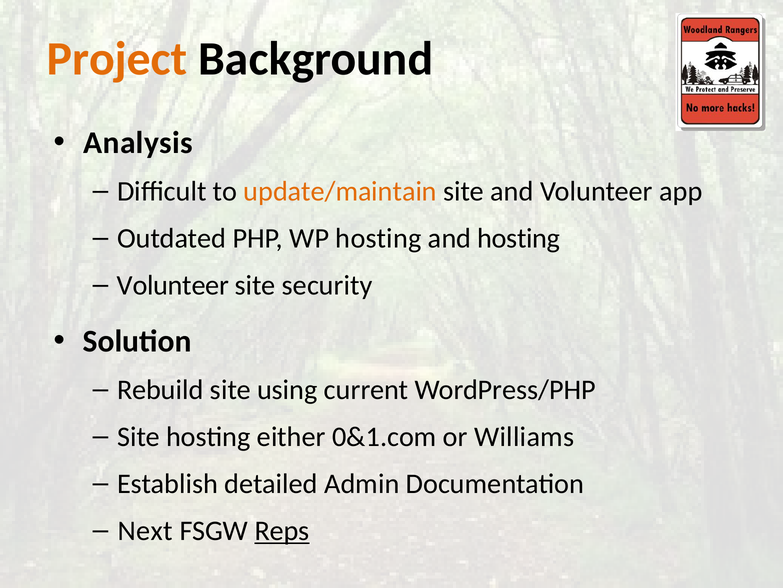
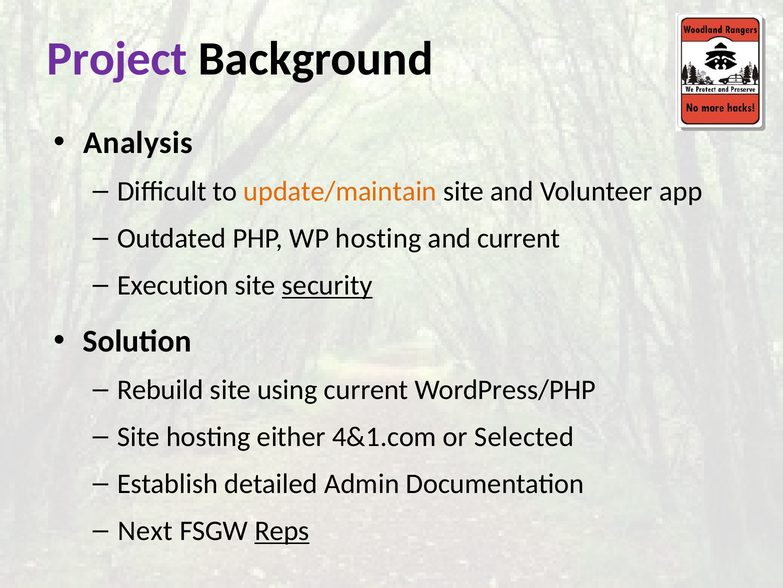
Project colour: orange -> purple
and hosting: hosting -> current
Volunteer at (173, 285): Volunteer -> Execution
security underline: none -> present
0&1.com: 0&1.com -> 4&1.com
Williams: Williams -> Selected
